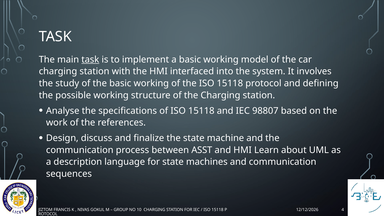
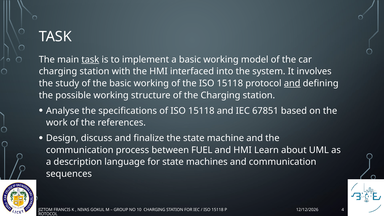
and at (292, 83) underline: none -> present
98807: 98807 -> 67851
ASST: ASST -> FUEL
